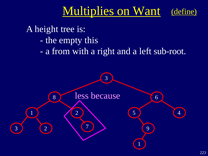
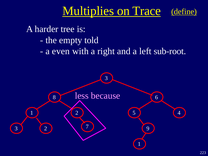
Want: Want -> Trace
height: height -> harder
this: this -> told
from: from -> even
